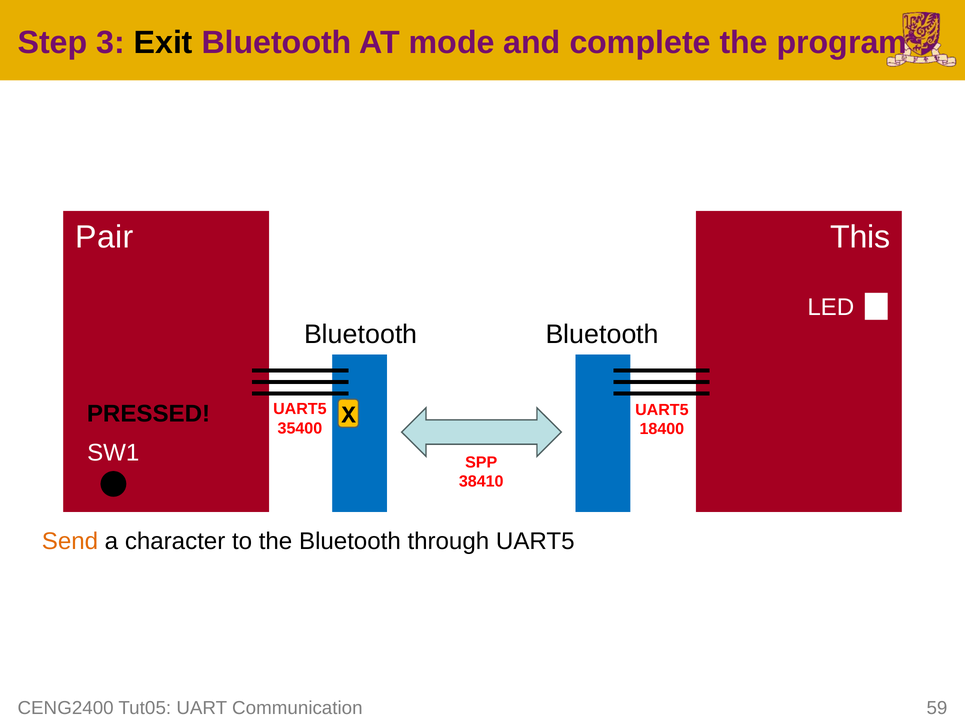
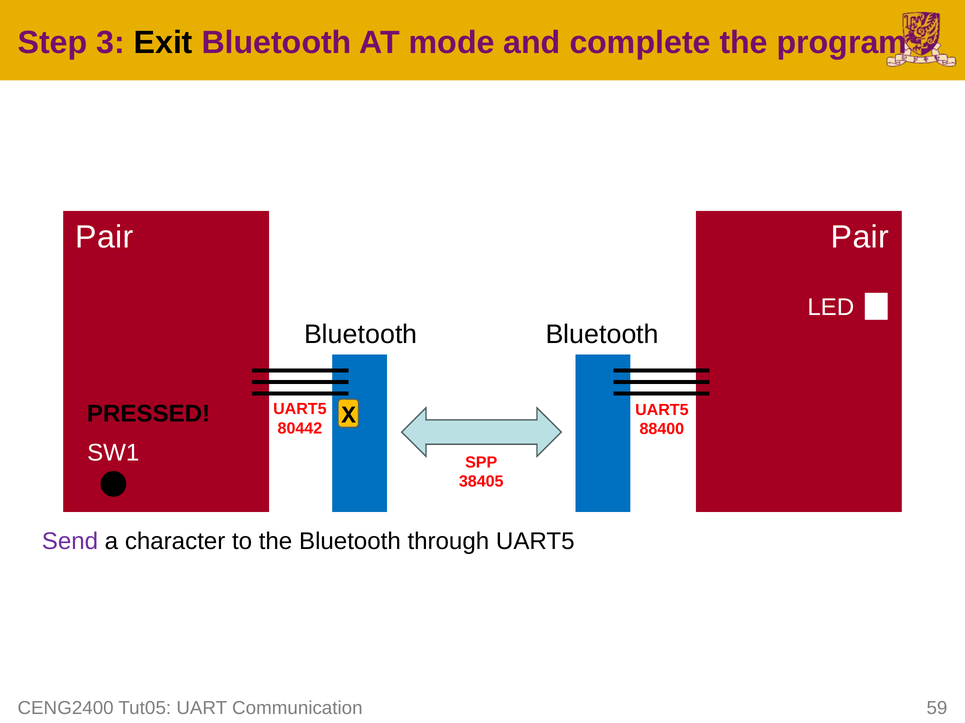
This at (860, 238): This -> Pair
35400: 35400 -> 80442
18400: 18400 -> 88400
38410: 38410 -> 38405
Send colour: orange -> purple
